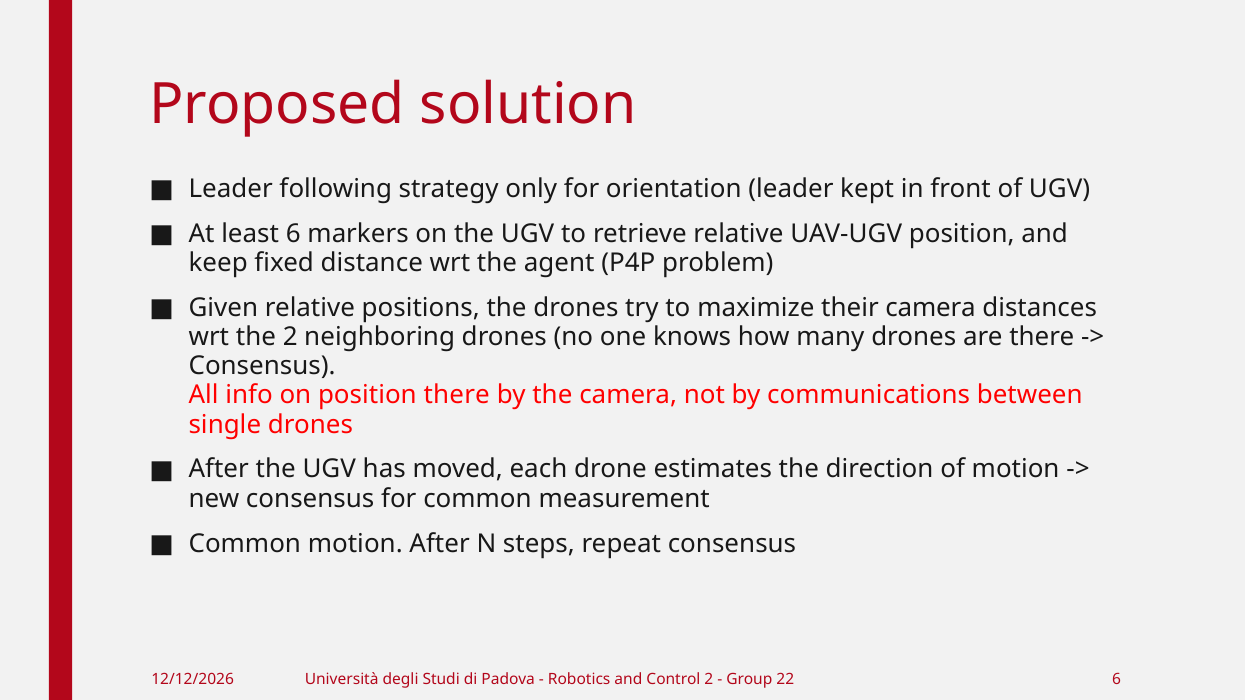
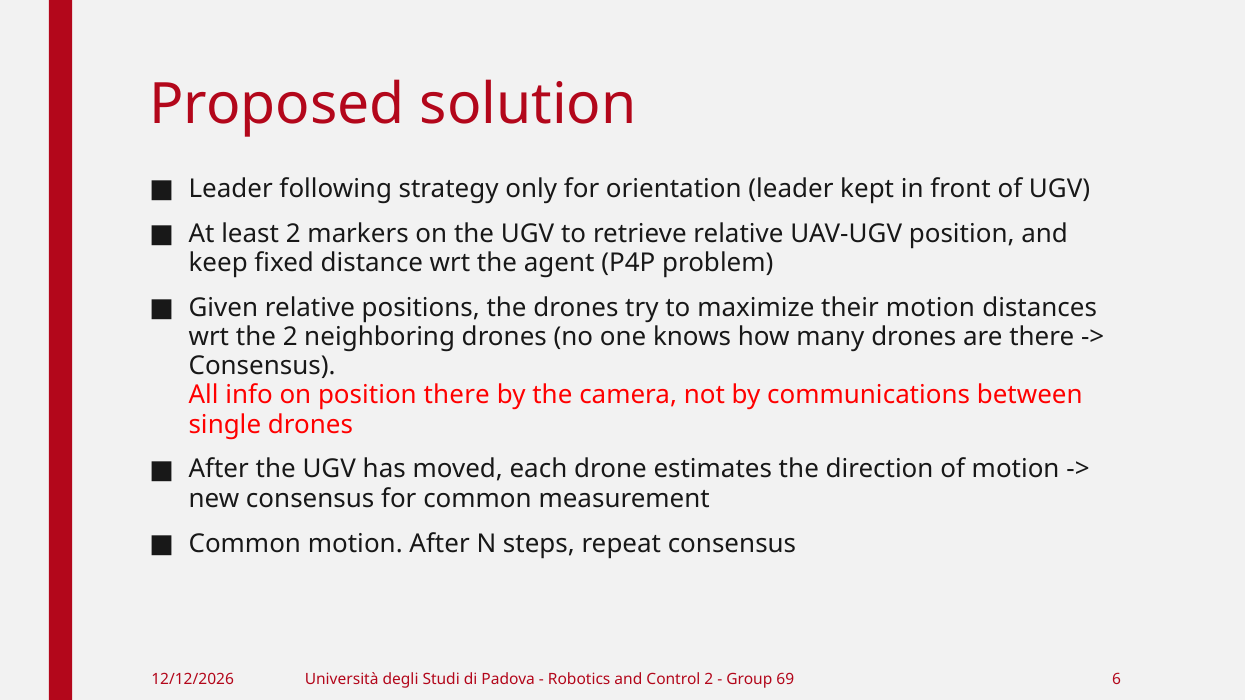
least 6: 6 -> 2
their camera: camera -> motion
22: 22 -> 69
